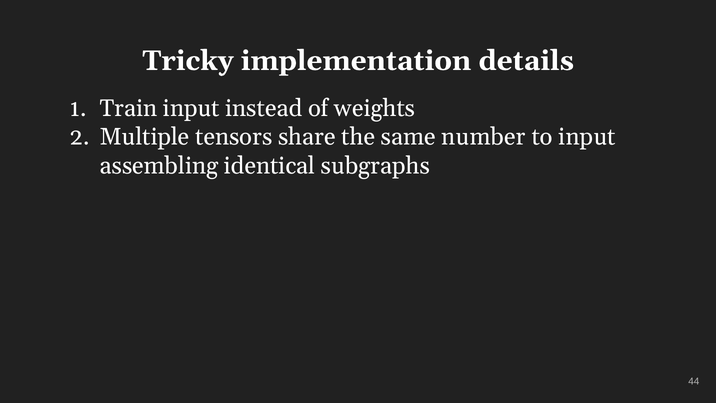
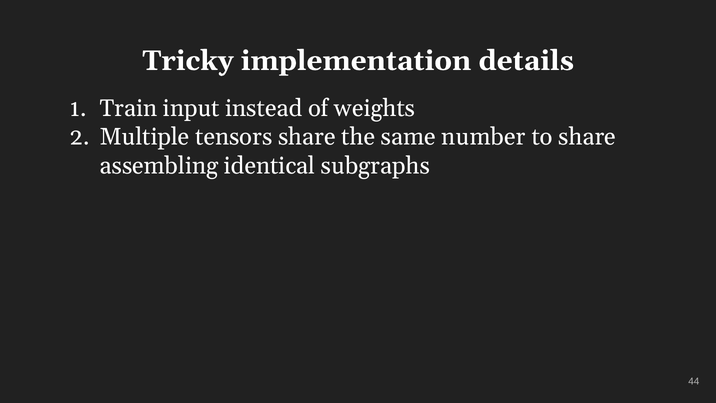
to input: input -> share
